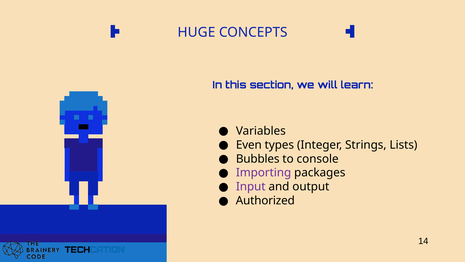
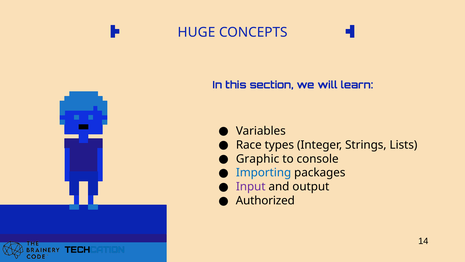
Even: Even -> Race
Bubbles: Bubbles -> Graphic
Importing colour: purple -> blue
